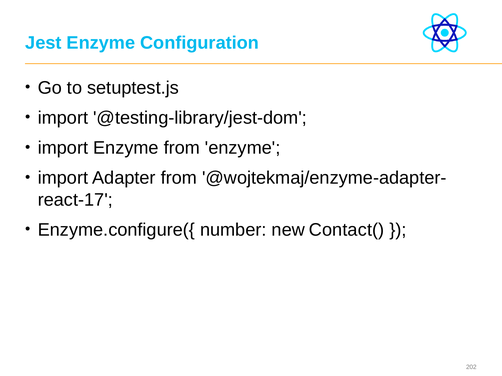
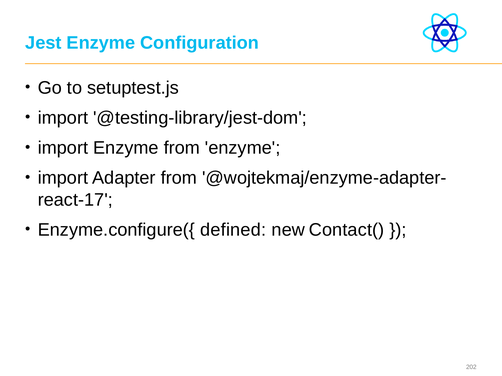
number: number -> defined
